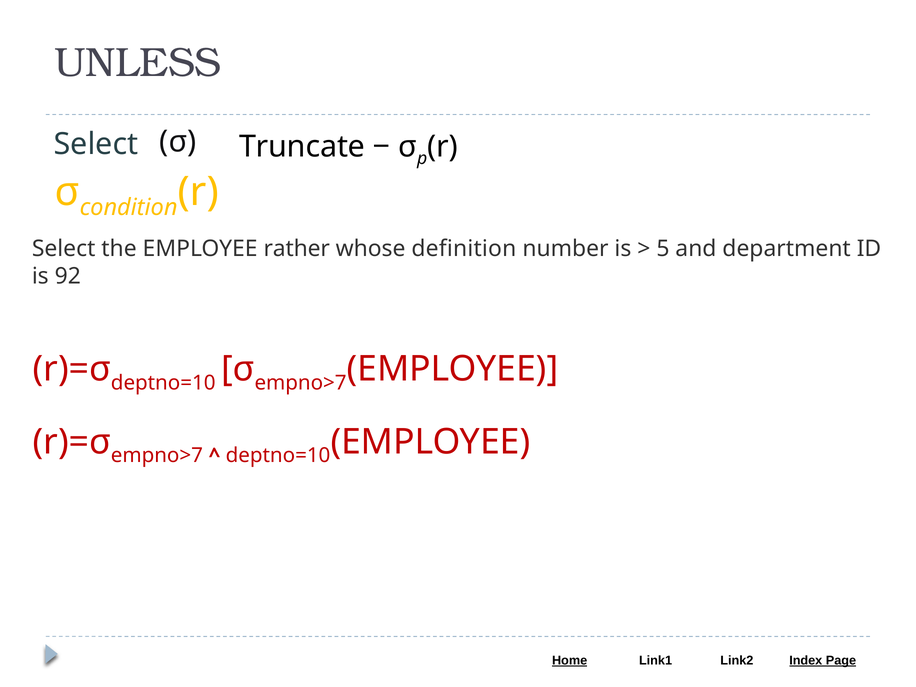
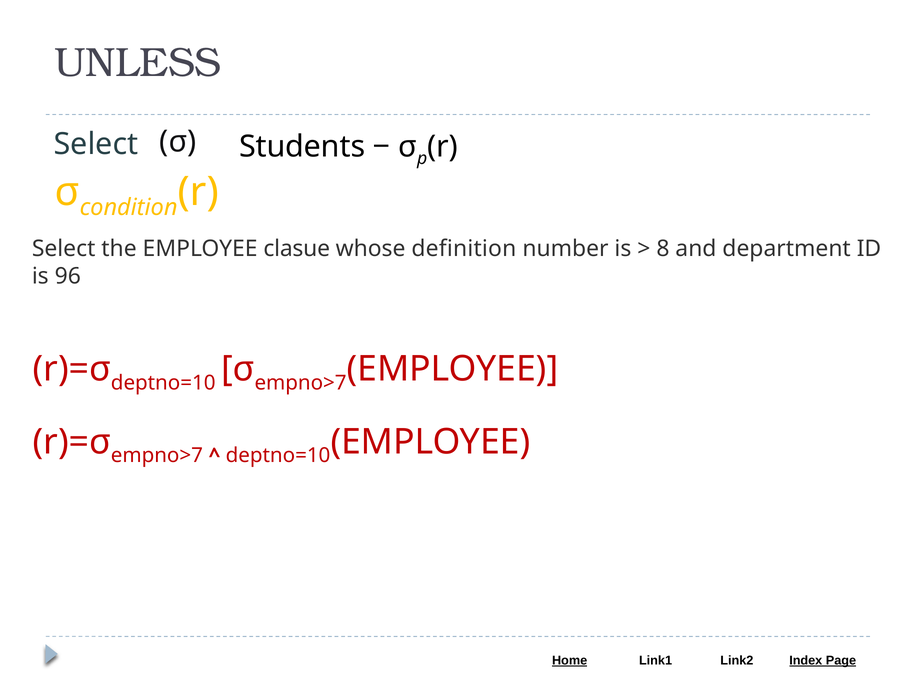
Truncate: Truncate -> Students
rather: rather -> clasue
5: 5 -> 8
92: 92 -> 96
